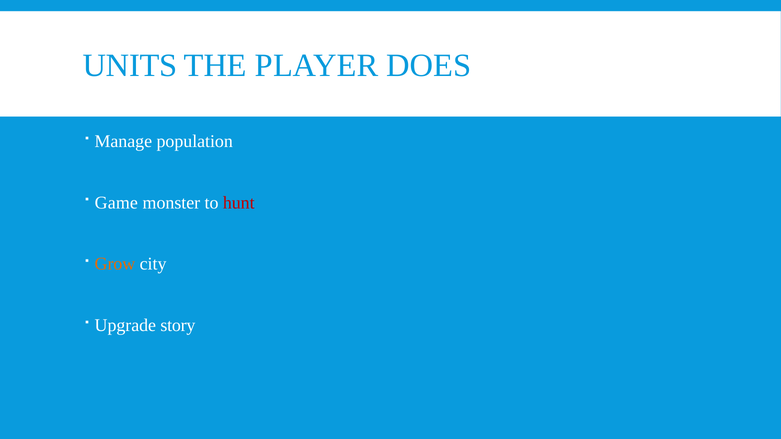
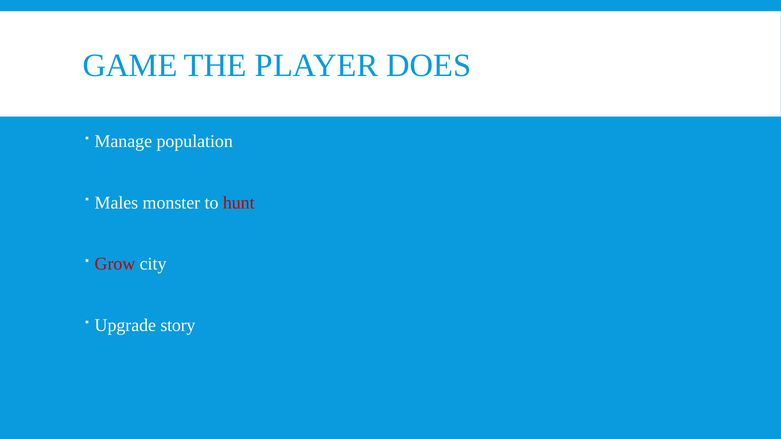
UNITS: UNITS -> GAME
Game: Game -> Males
Grow colour: orange -> red
